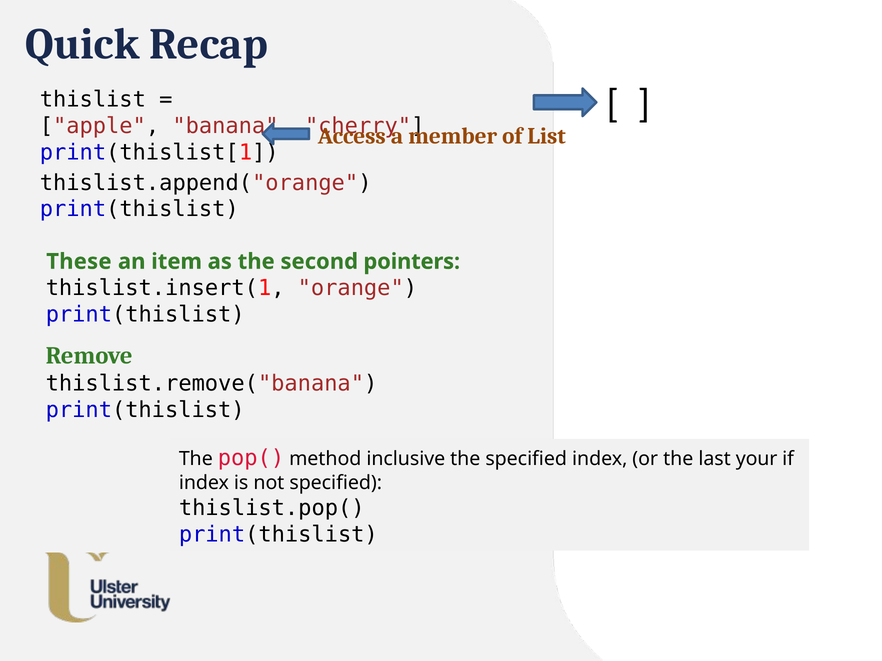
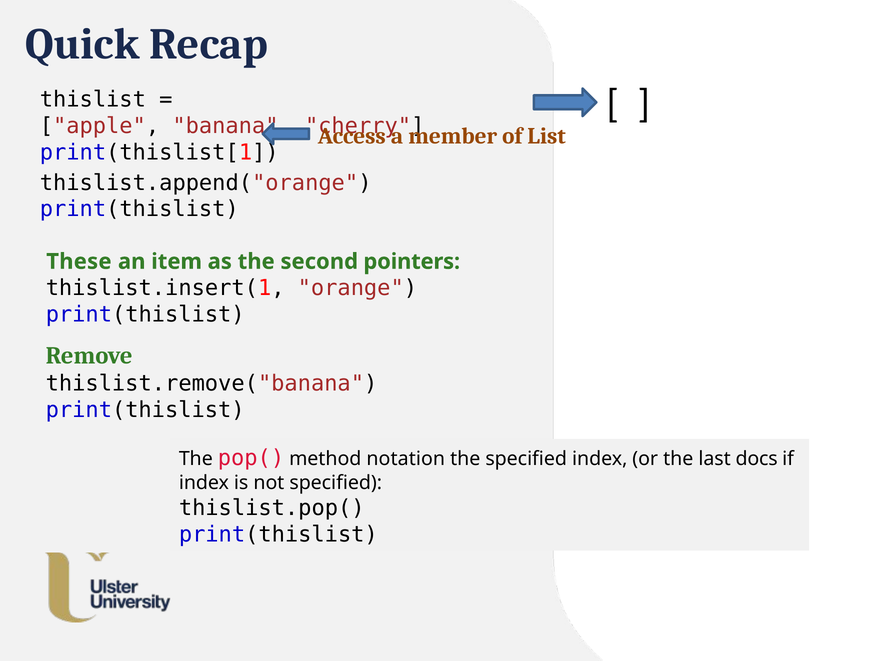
inclusive: inclusive -> notation
your: your -> docs
